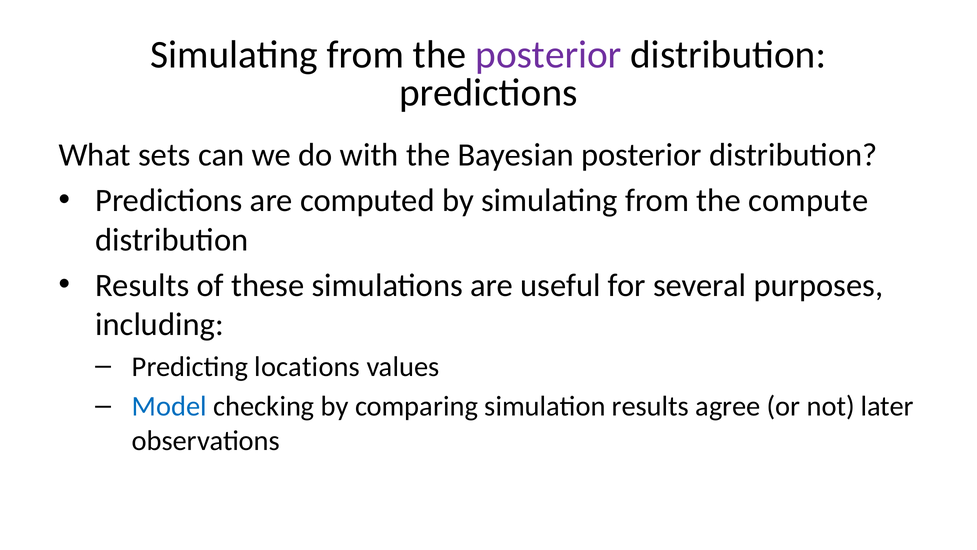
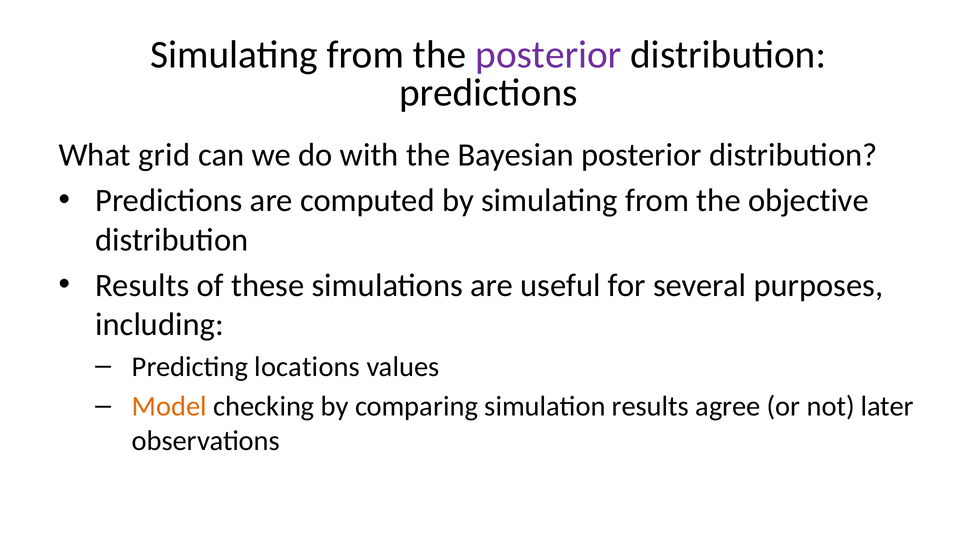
sets: sets -> grid
compute: compute -> objective
Model colour: blue -> orange
